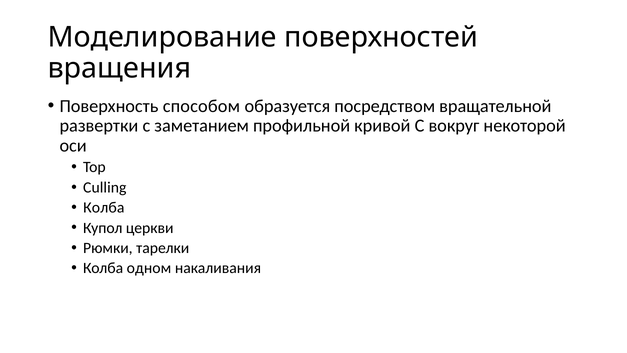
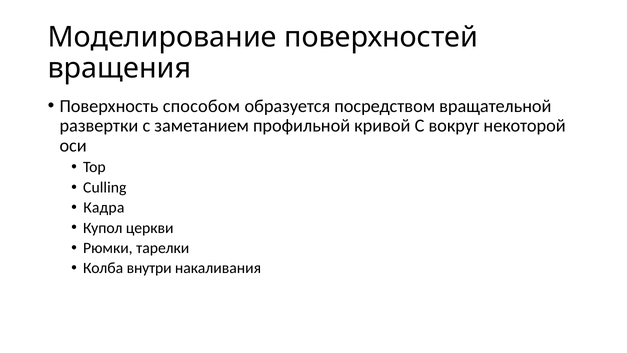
Колба at (104, 207): Колба -> Кадра
одном: одном -> внутри
